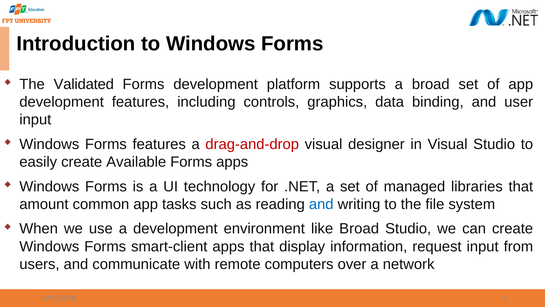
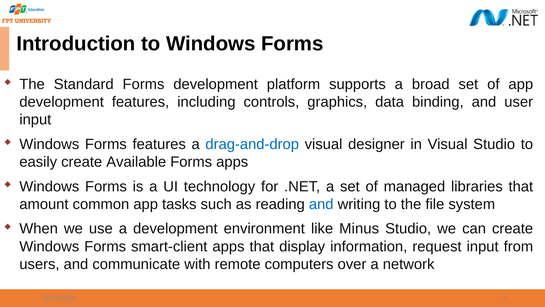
Validated: Validated -> Standard
drag-and-drop colour: red -> blue
like Broad: Broad -> Minus
